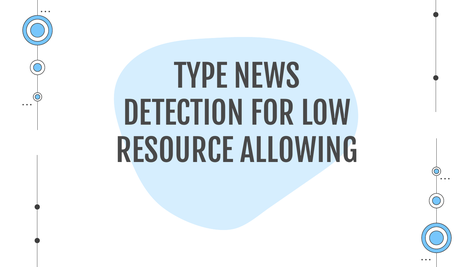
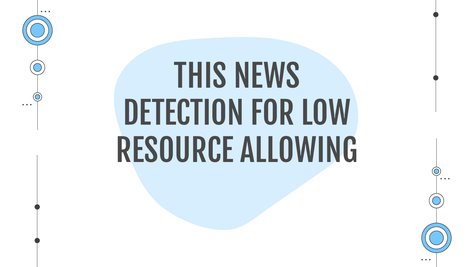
TYPE: TYPE -> THIS
